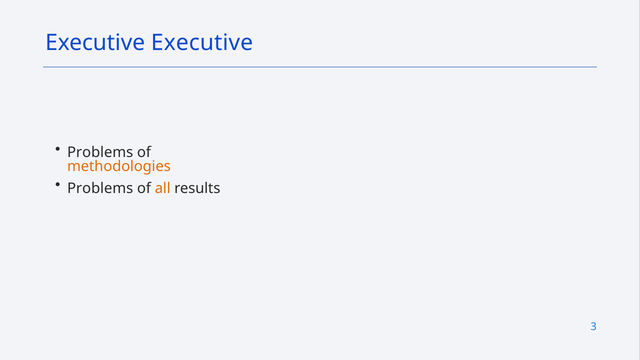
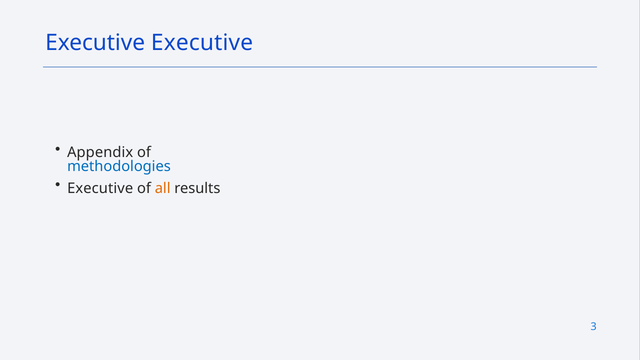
Problems at (100, 153): Problems -> Appendix
methodologies colour: orange -> blue
Problems at (100, 188): Problems -> Executive
